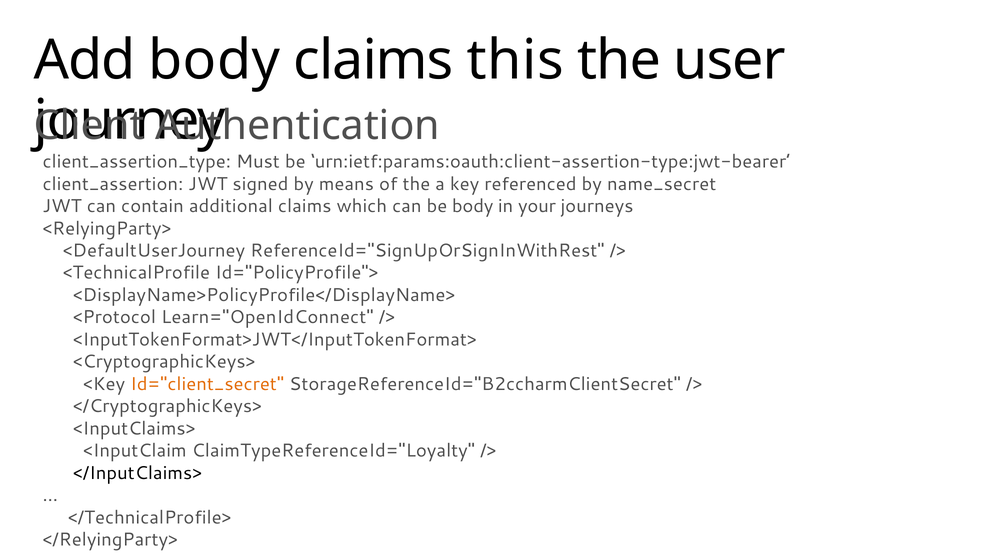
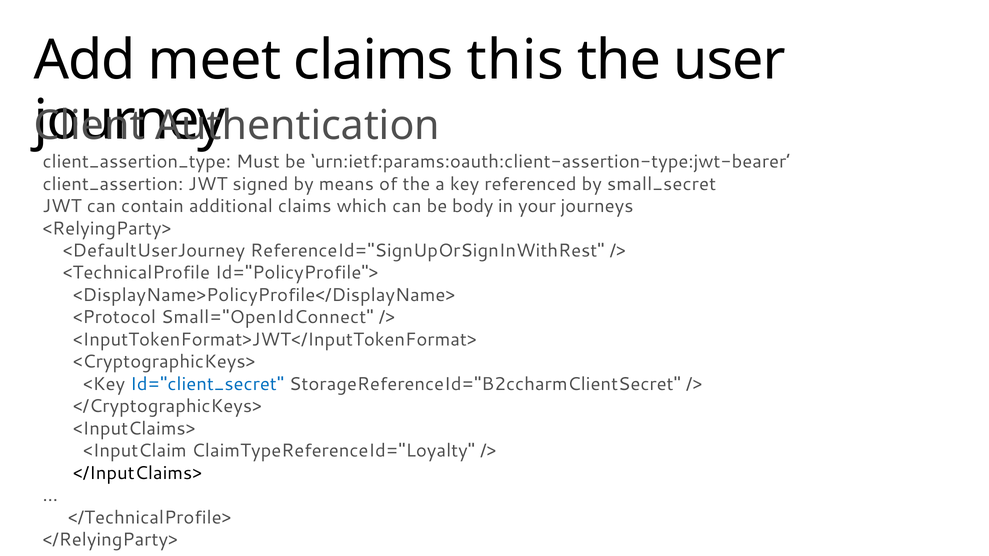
Add body: body -> meet
name_secret: name_secret -> small_secret
Learn="OpenIdConnect: Learn="OpenIdConnect -> Small="OpenIdConnect
Id="client_secret colour: orange -> blue
